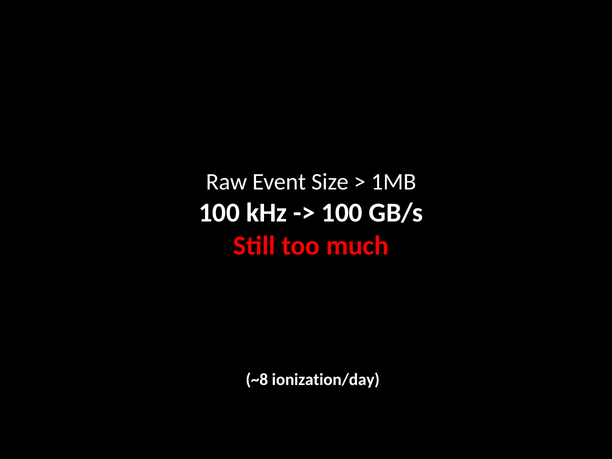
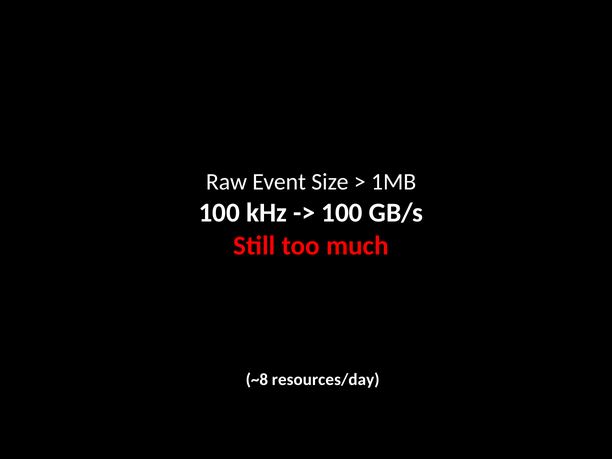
ionization/day: ionization/day -> resources/day
